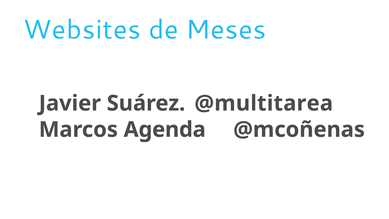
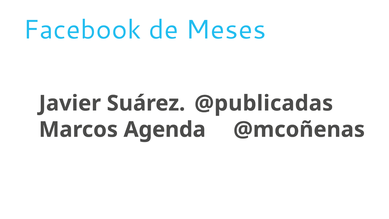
Websites: Websites -> Facebook
@multitarea: @multitarea -> @publicadas
